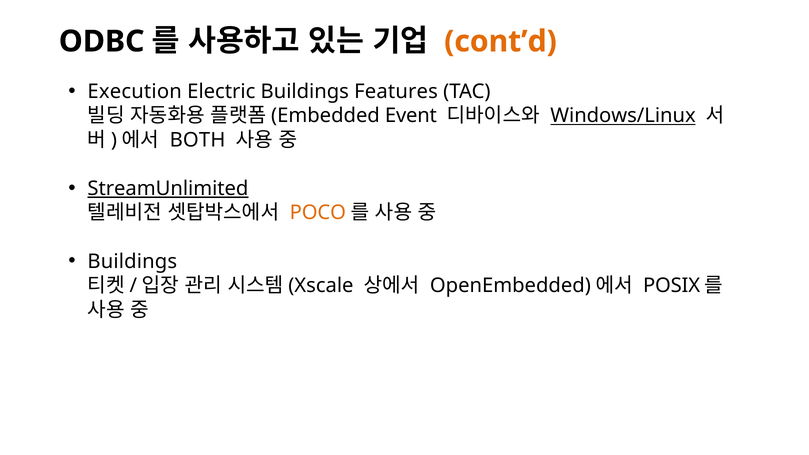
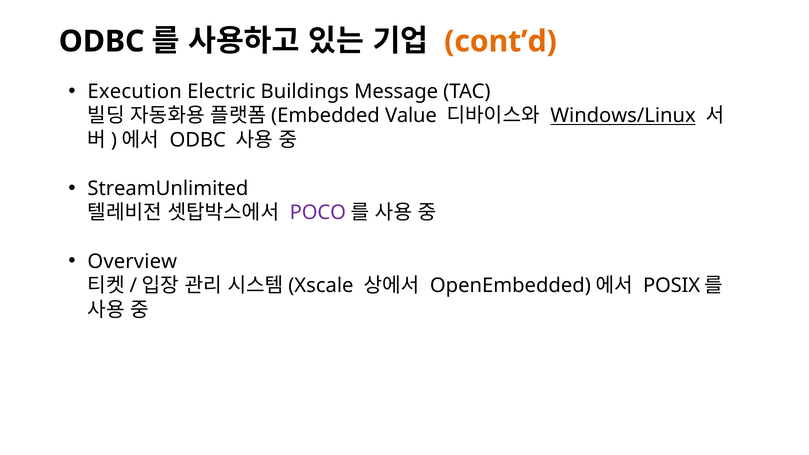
Features: Features -> Message
Event: Event -> Value
BOTH at (198, 140): BOTH -> ODBC
StreamUnlimited underline: present -> none
POCO colour: orange -> purple
Buildings at (132, 261): Buildings -> Overview
